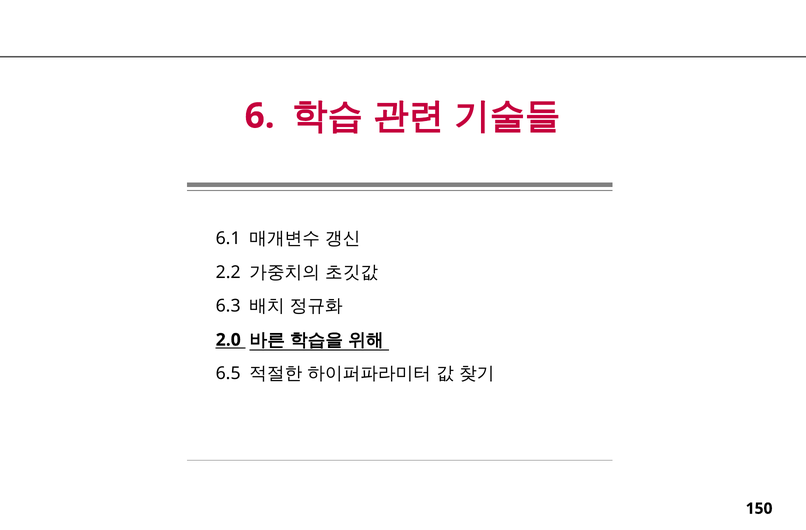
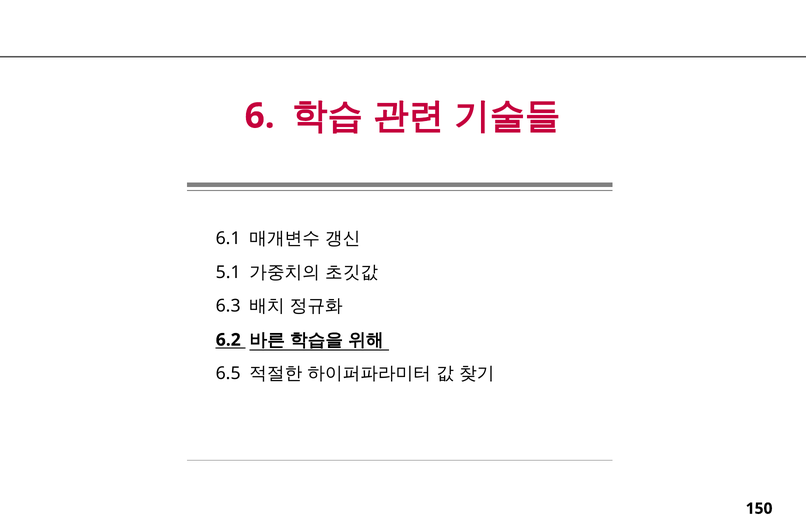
2.2: 2.2 -> 5.1
2.0: 2.0 -> 6.2
